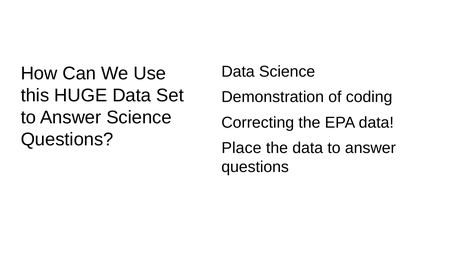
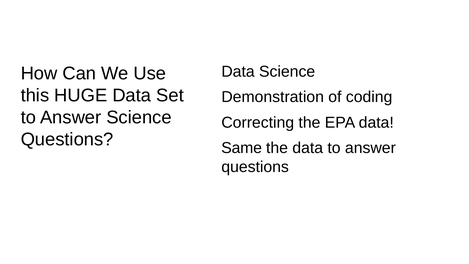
Place: Place -> Same
